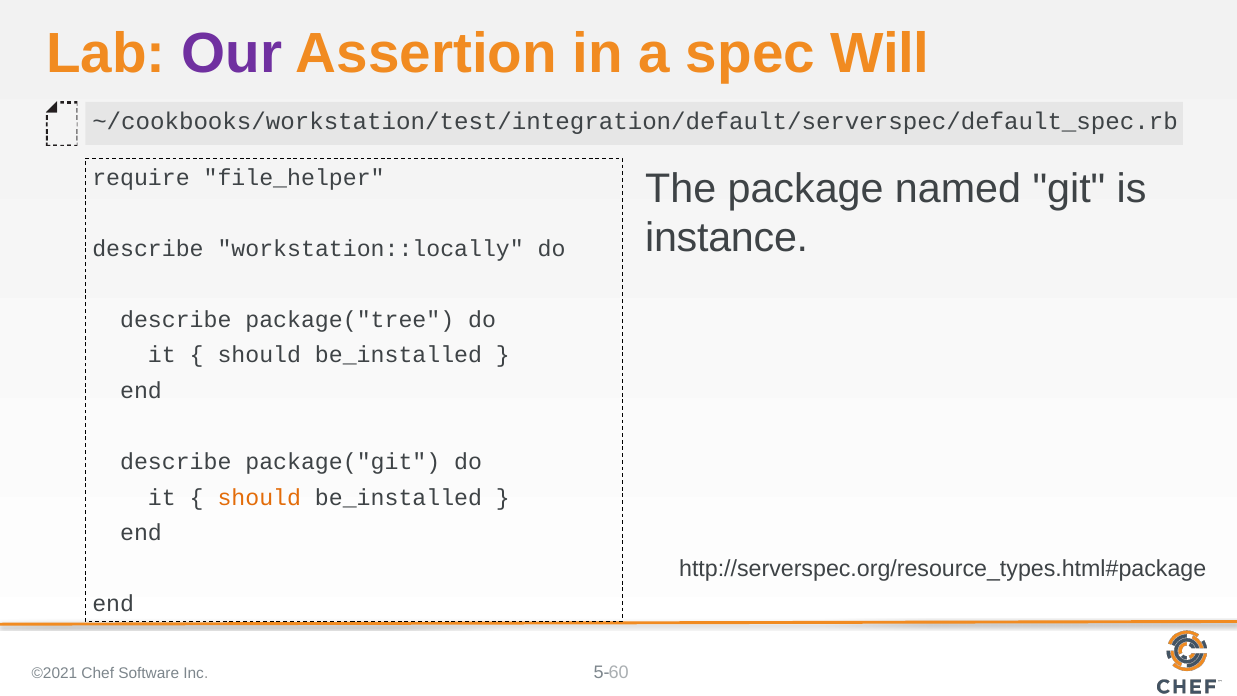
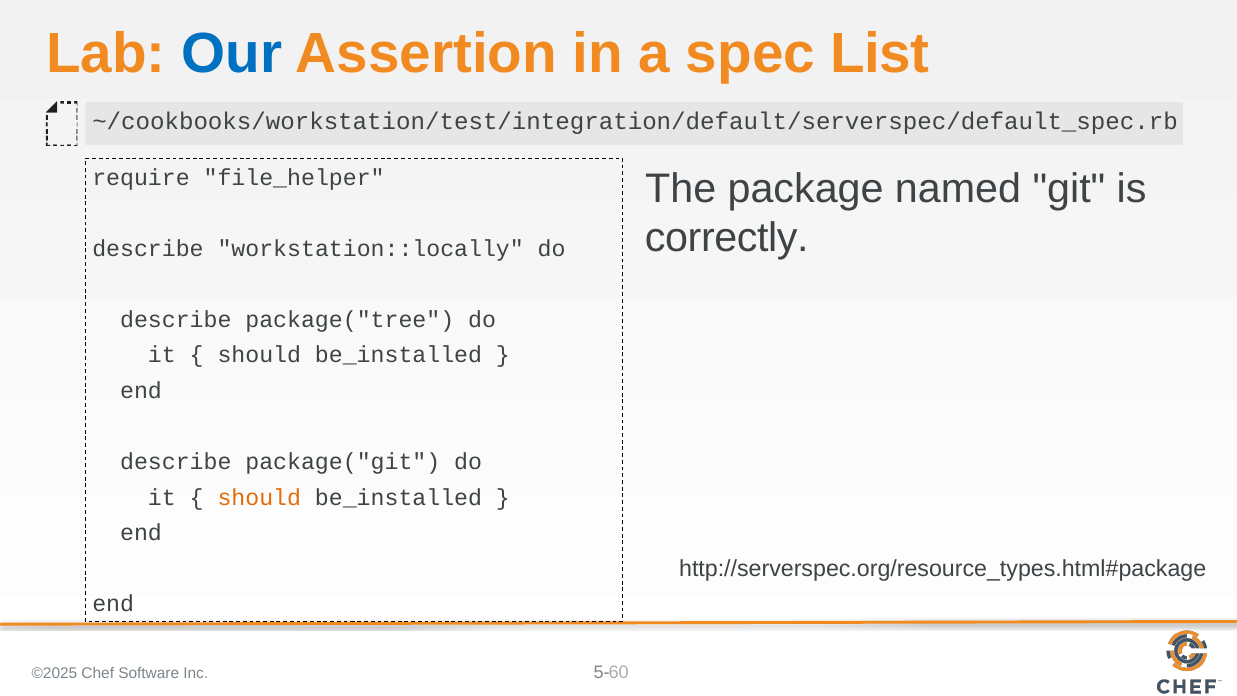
Our colour: purple -> blue
Will: Will -> List
instance: instance -> correctly
©2021: ©2021 -> ©2025
